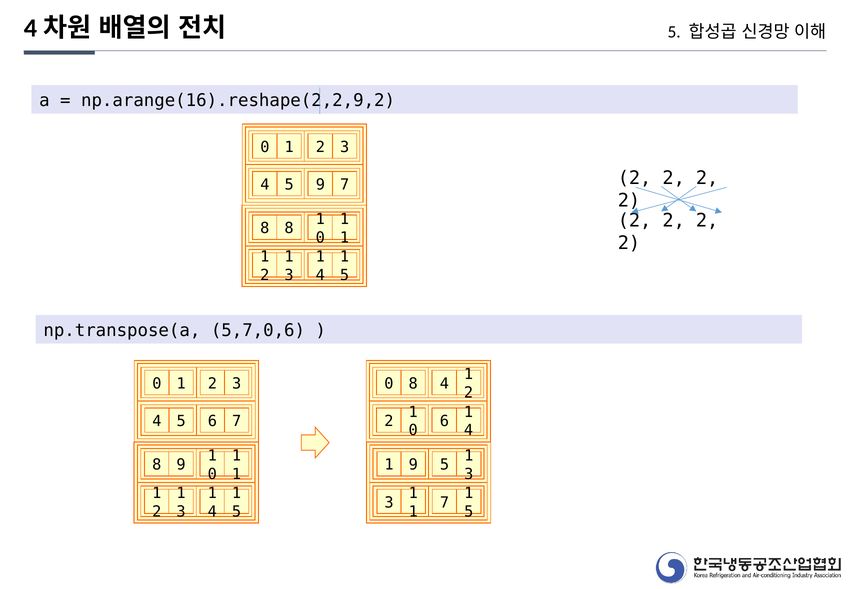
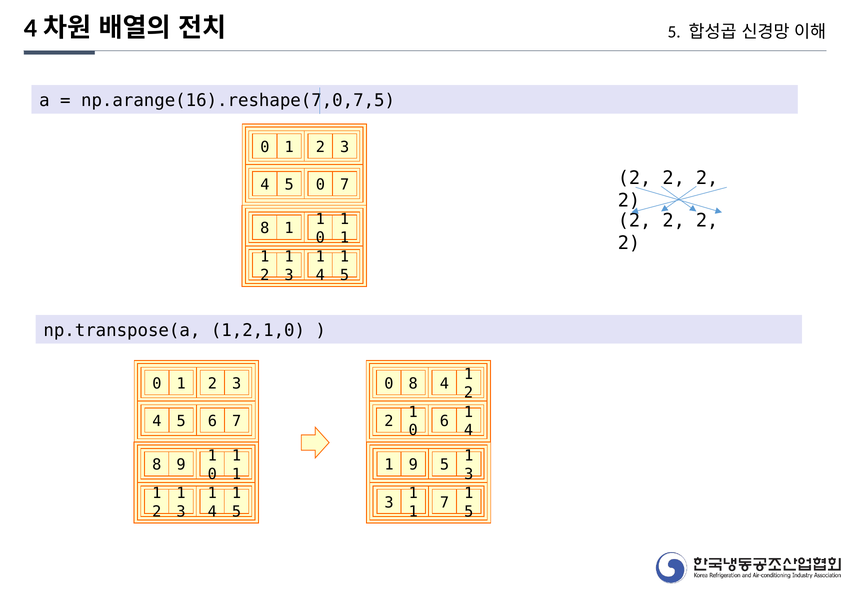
np.arange(16).reshape(2,2,9,2: np.arange(16).reshape(2,2,9,2 -> np.arange(16).reshape(7,0,7,5
4 5 9: 9 -> 0
8 8: 8 -> 1
5,7,0,6: 5,7,0,6 -> 1,2,1,0
